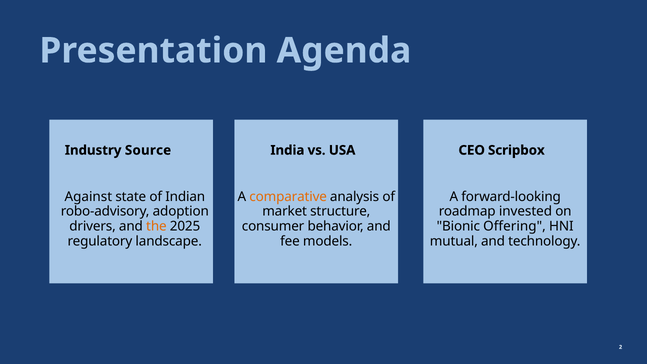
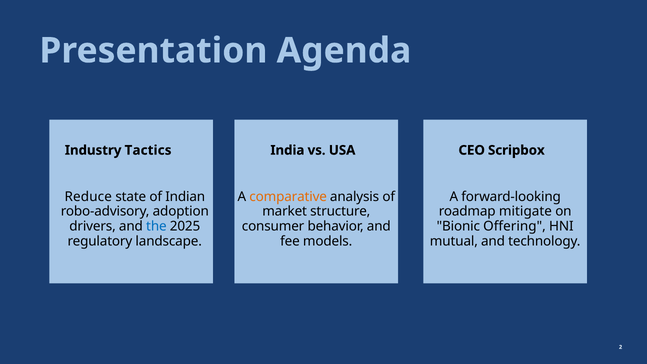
Source: Source -> Tactics
Against: Against -> Reduce
invested: invested -> mitigate
the colour: orange -> blue
